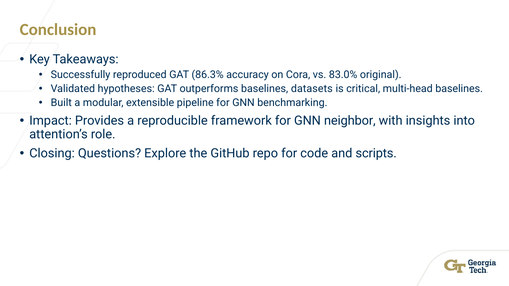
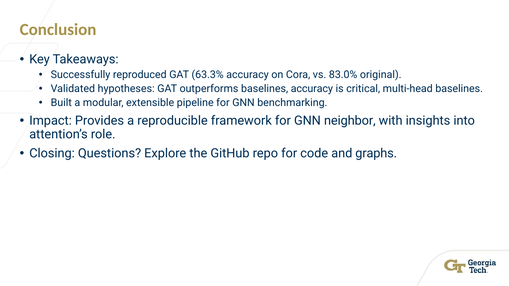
86.3%: 86.3% -> 63.3%
baselines datasets: datasets -> accuracy
scripts: scripts -> graphs
